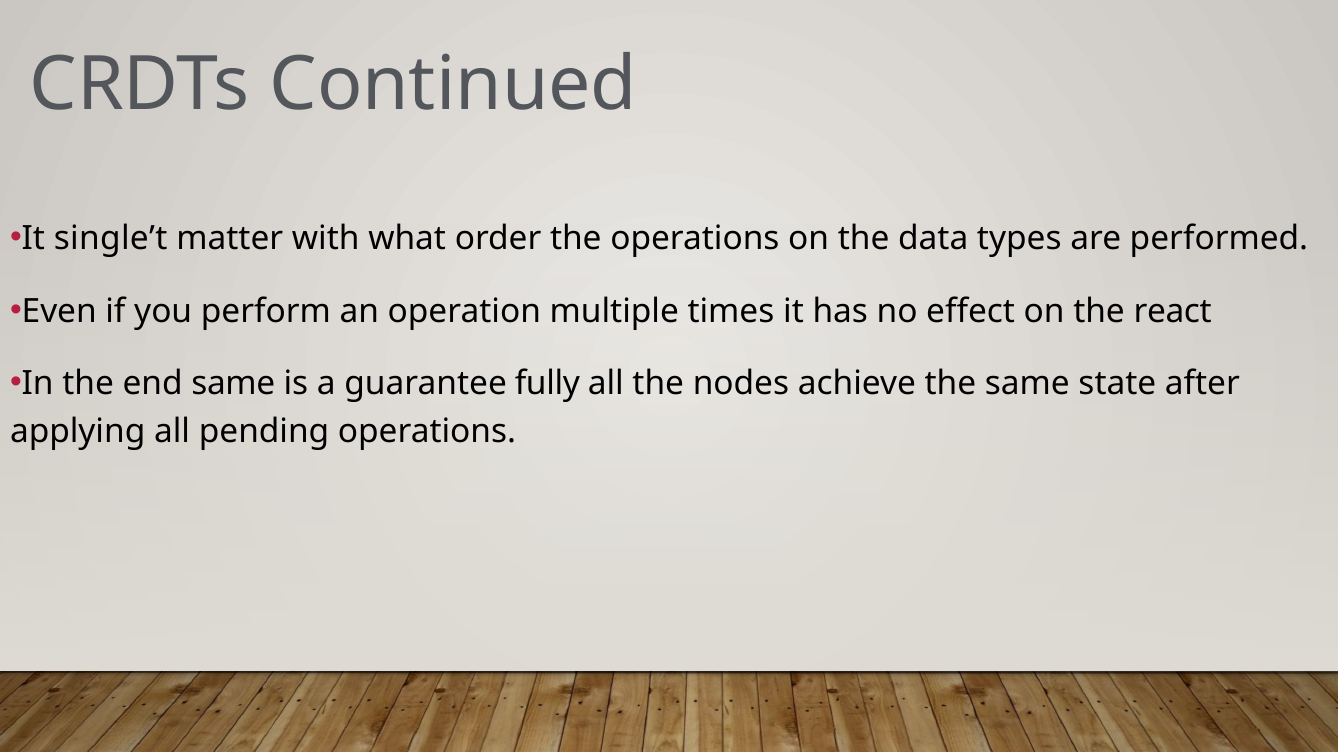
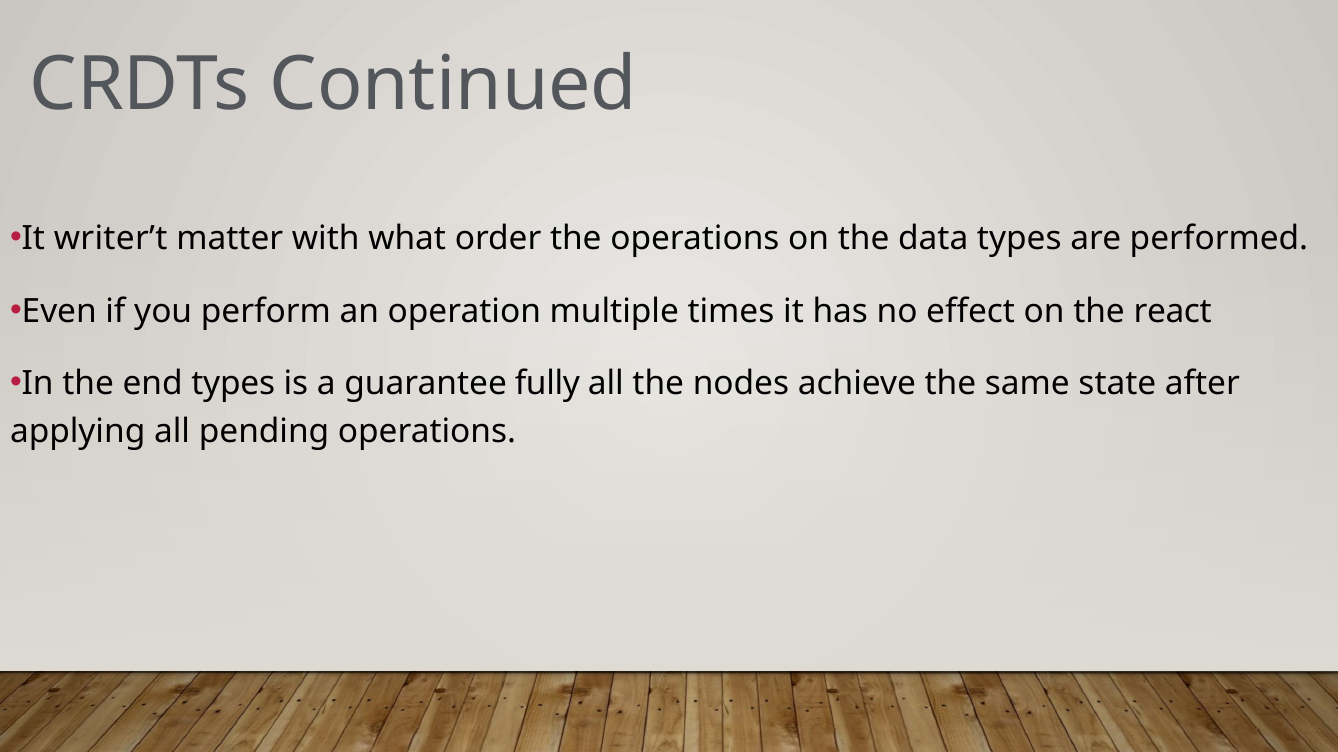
single’t: single’t -> writer’t
end same: same -> types
